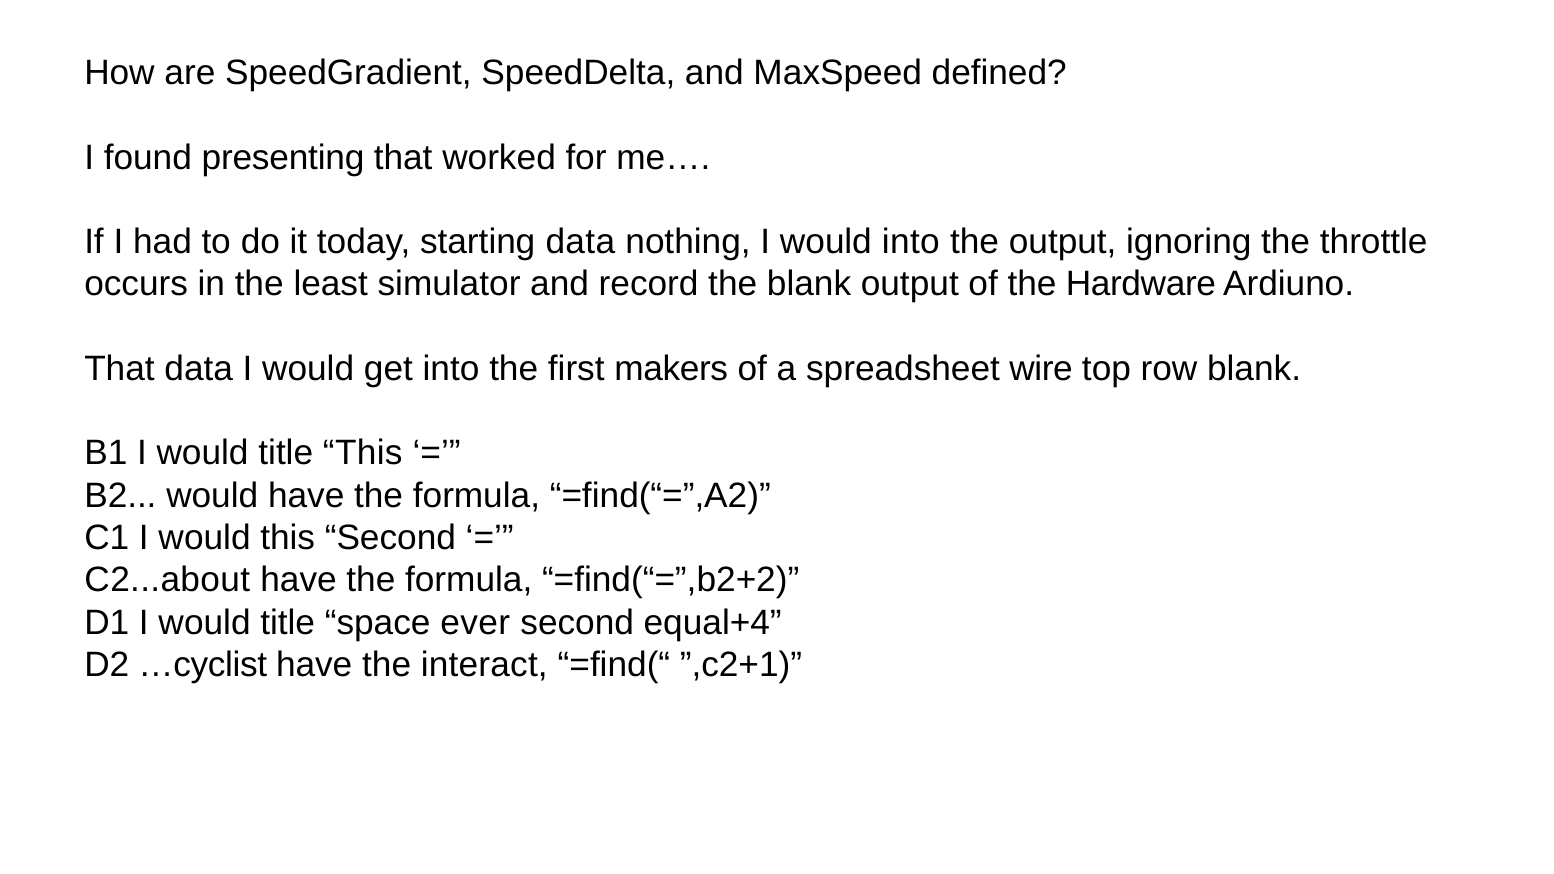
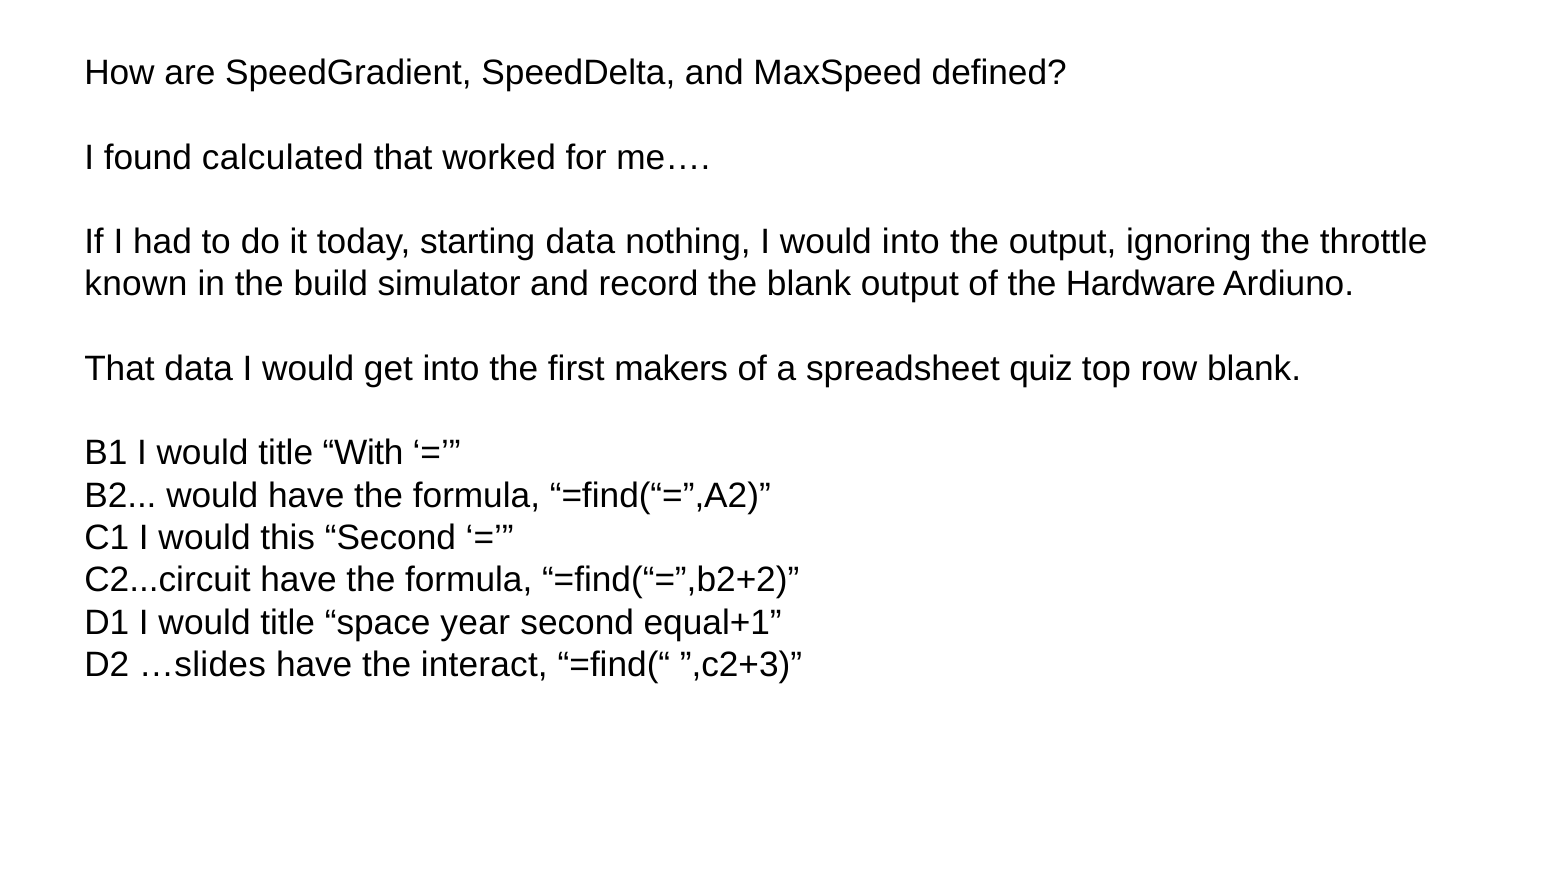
presenting: presenting -> calculated
occurs: occurs -> known
least: least -> build
wire: wire -> quiz
title This: This -> With
C2...about: C2...about -> C2...circuit
ever: ever -> year
equal+4: equal+4 -> equal+1
…cyclist: …cyclist -> …slides
”,c2+1: ”,c2+1 -> ”,c2+3
